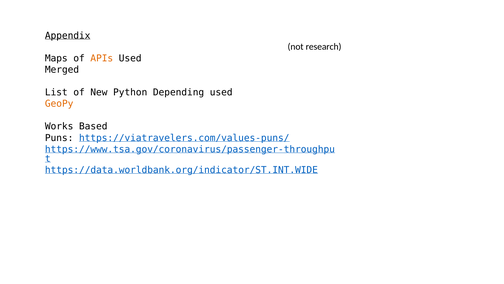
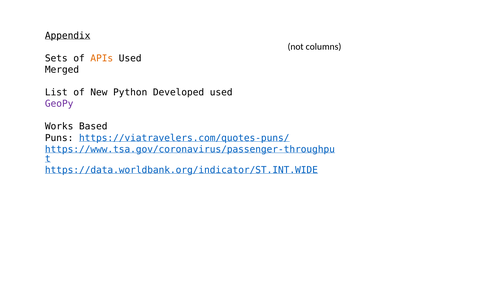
research: research -> columns
Maps: Maps -> Sets
Depending: Depending -> Developed
GeoPy colour: orange -> purple
https://viatravelers.com/values-puns/: https://viatravelers.com/values-puns/ -> https://viatravelers.com/quotes-puns/
